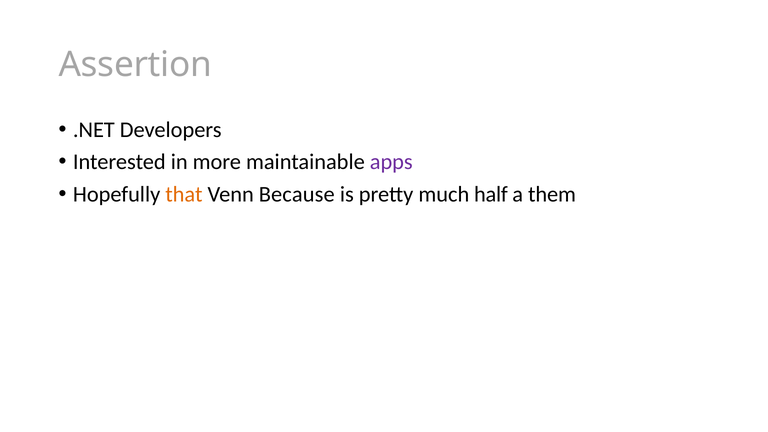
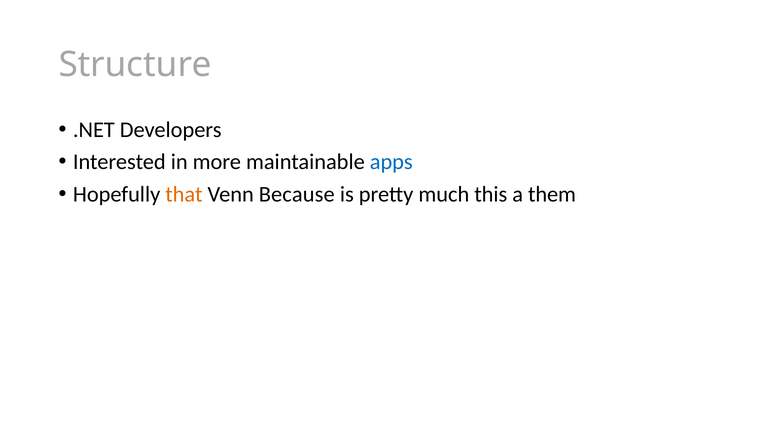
Assertion: Assertion -> Structure
apps colour: purple -> blue
half: half -> this
